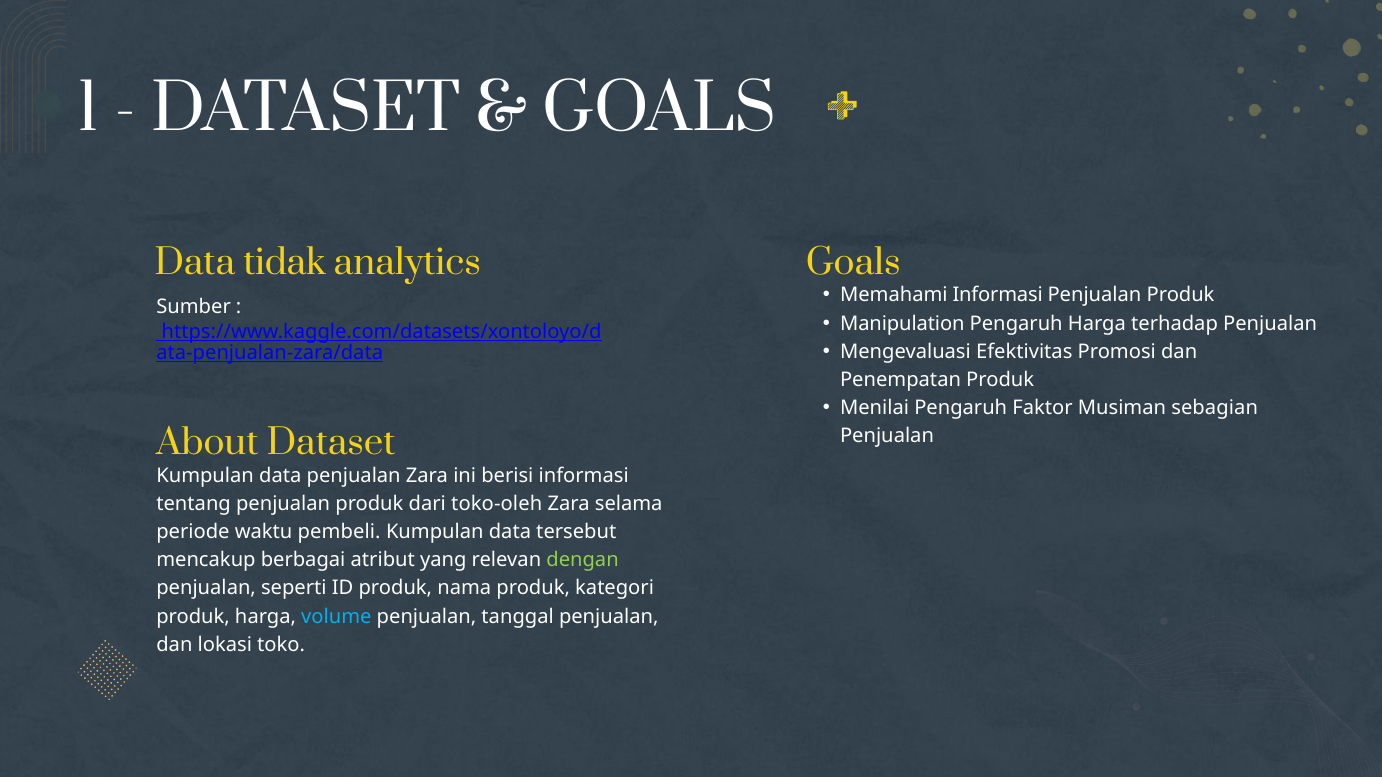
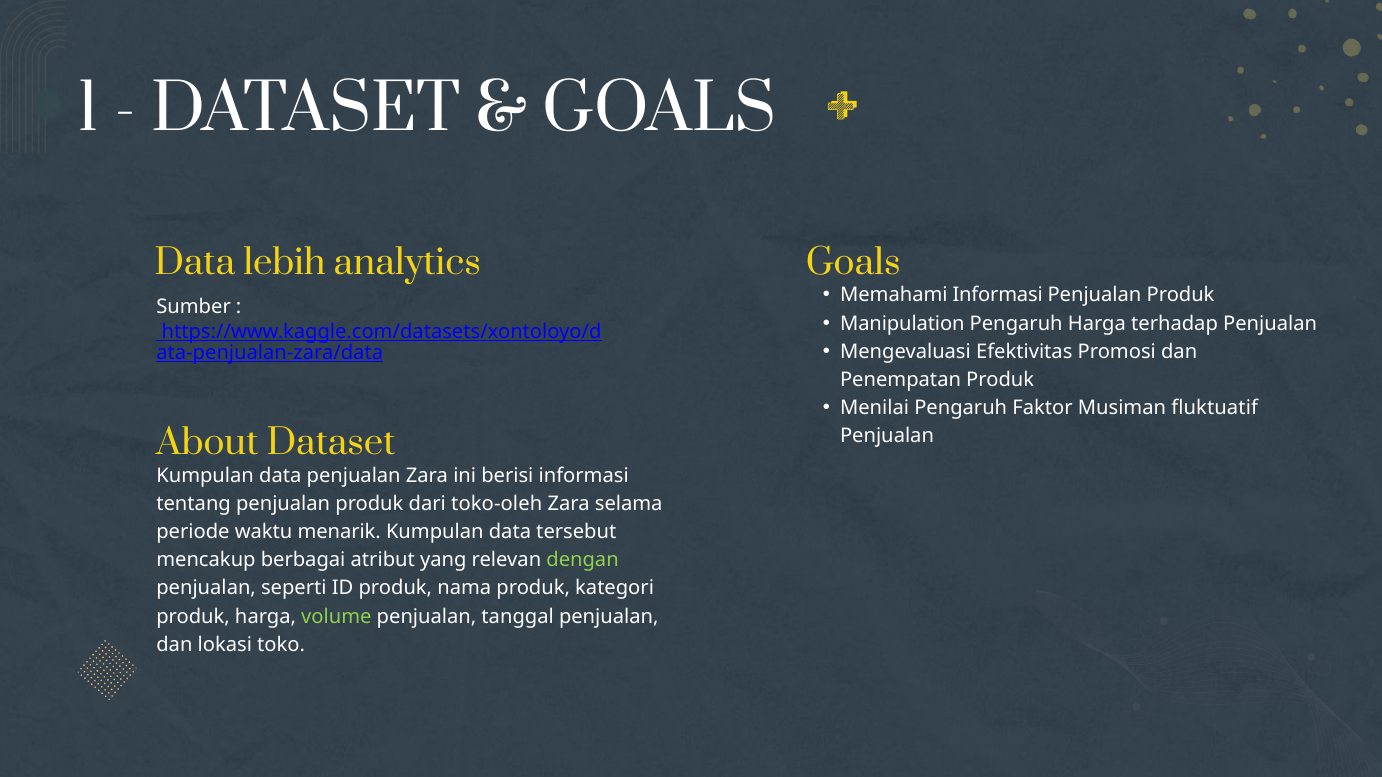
tidak: tidak -> lebih
sebagian: sebagian -> fluktuatif
pembeli: pembeli -> menarik
volume colour: light blue -> light green
